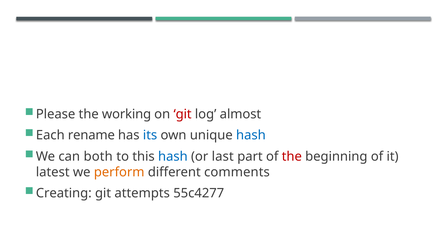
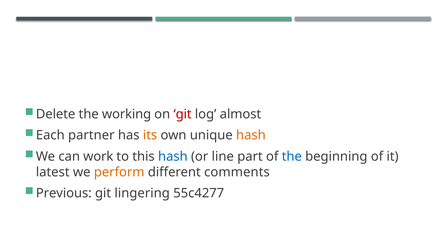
Please: Please -> Delete
rename: rename -> partner
its colour: blue -> orange
hash at (251, 135) colour: blue -> orange
both: both -> work
last: last -> line
the at (292, 156) colour: red -> blue
Creating: Creating -> Previous
attempts: attempts -> lingering
